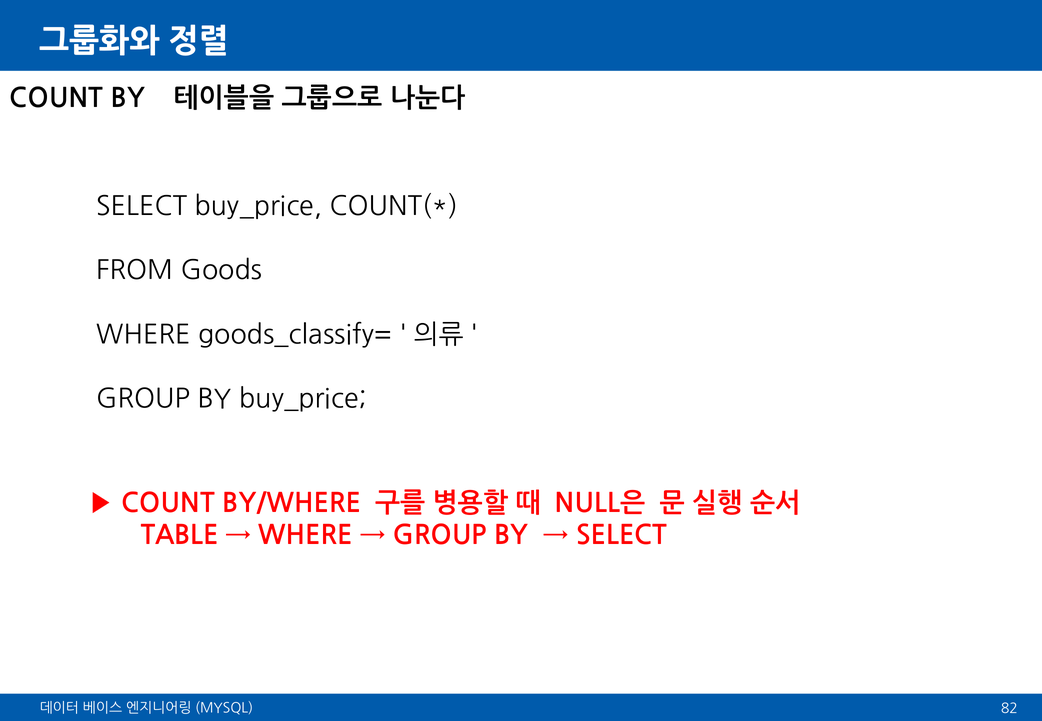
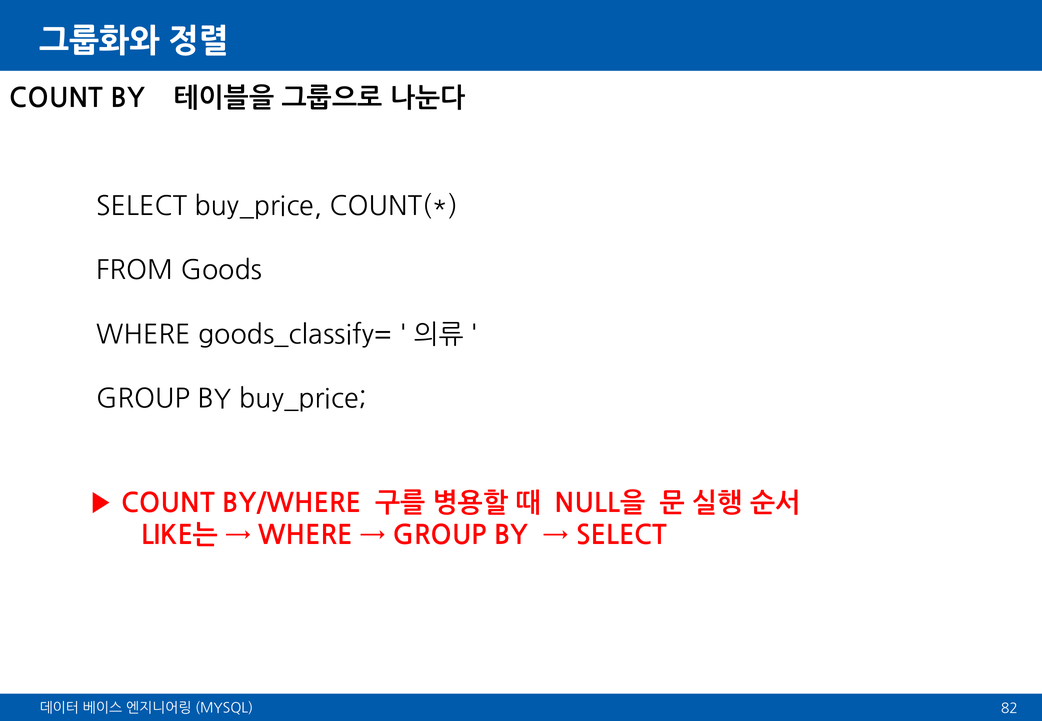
NULL은: NULL은 -> NULL을
TABLE: TABLE -> LIKE는
